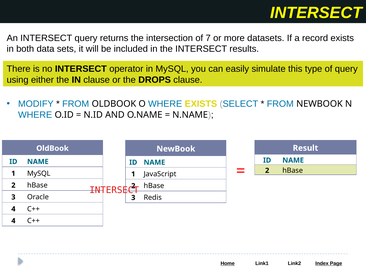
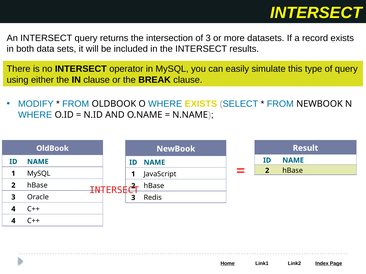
of 7: 7 -> 3
DROPS: DROPS -> BREAK
